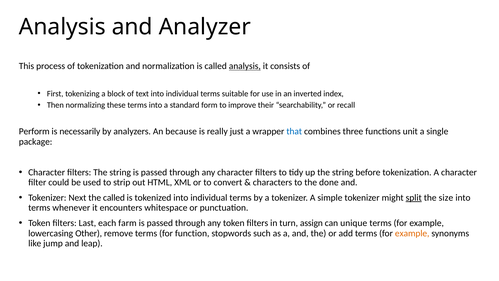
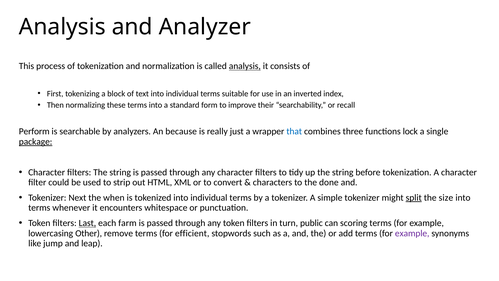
necessarily: necessarily -> searchable
unit: unit -> lock
package underline: none -> present
the called: called -> when
Last underline: none -> present
assign: assign -> public
unique: unique -> scoring
function: function -> efficient
example at (412, 233) colour: orange -> purple
